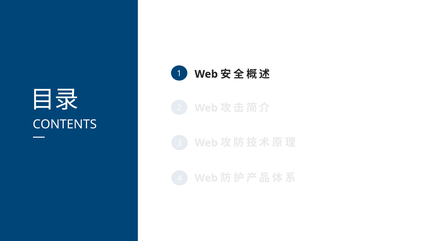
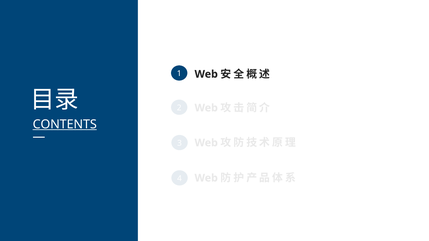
CONTENTS underline: none -> present
